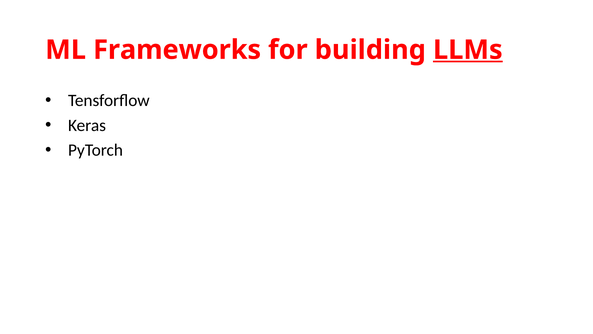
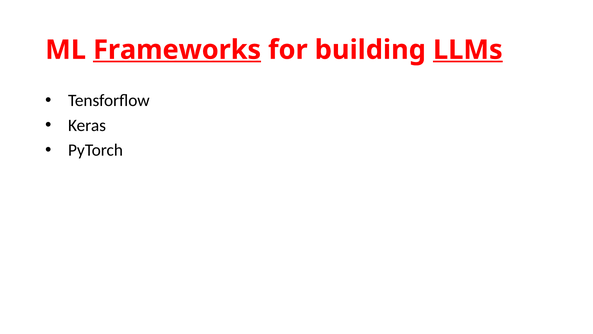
Frameworks underline: none -> present
